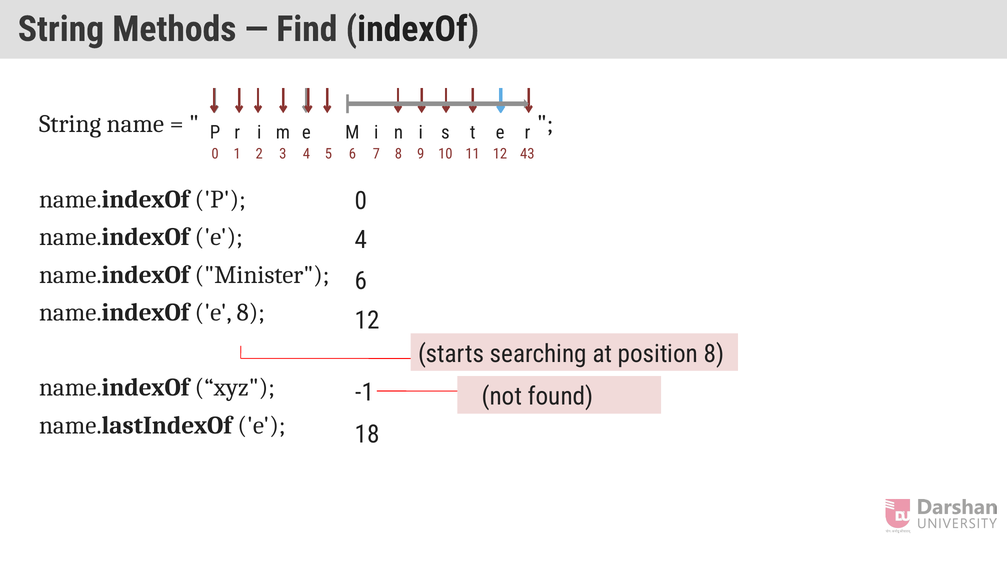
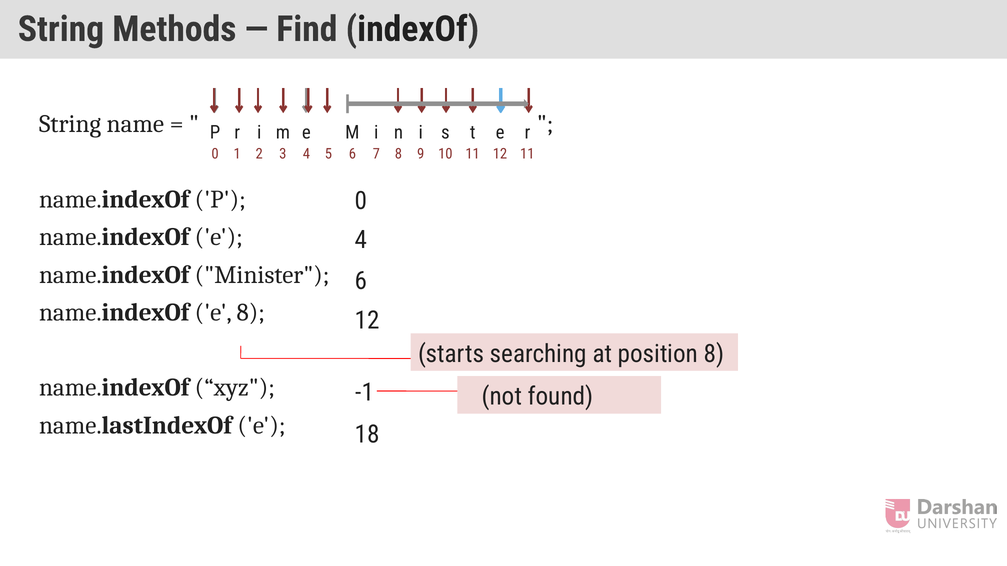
12 43: 43 -> 11
